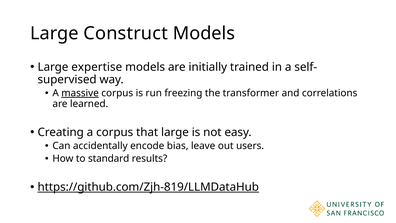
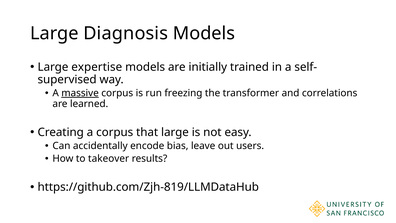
Construct: Construct -> Diagnosis
standard: standard -> takeover
https://github.com/Zjh-819/LLMDataHub underline: present -> none
